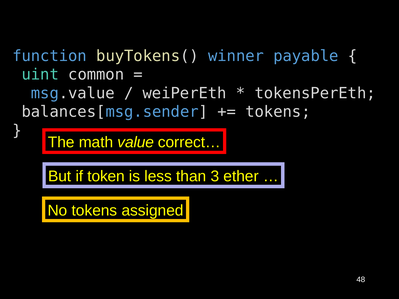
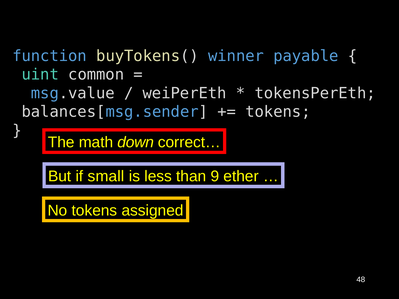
value: value -> down
token: token -> small
3: 3 -> 9
